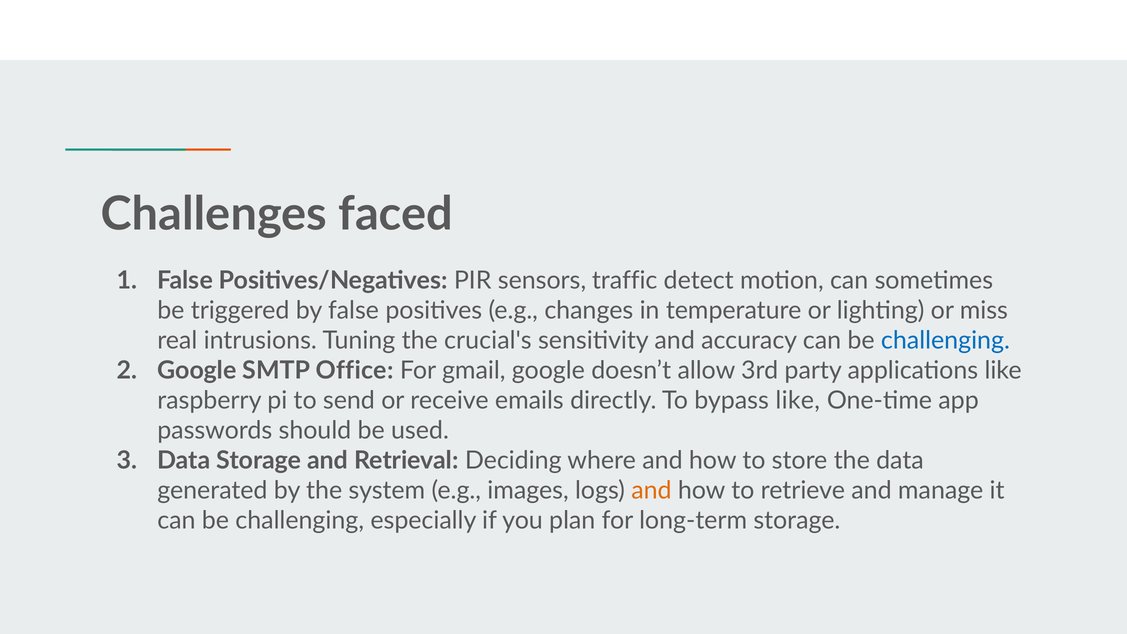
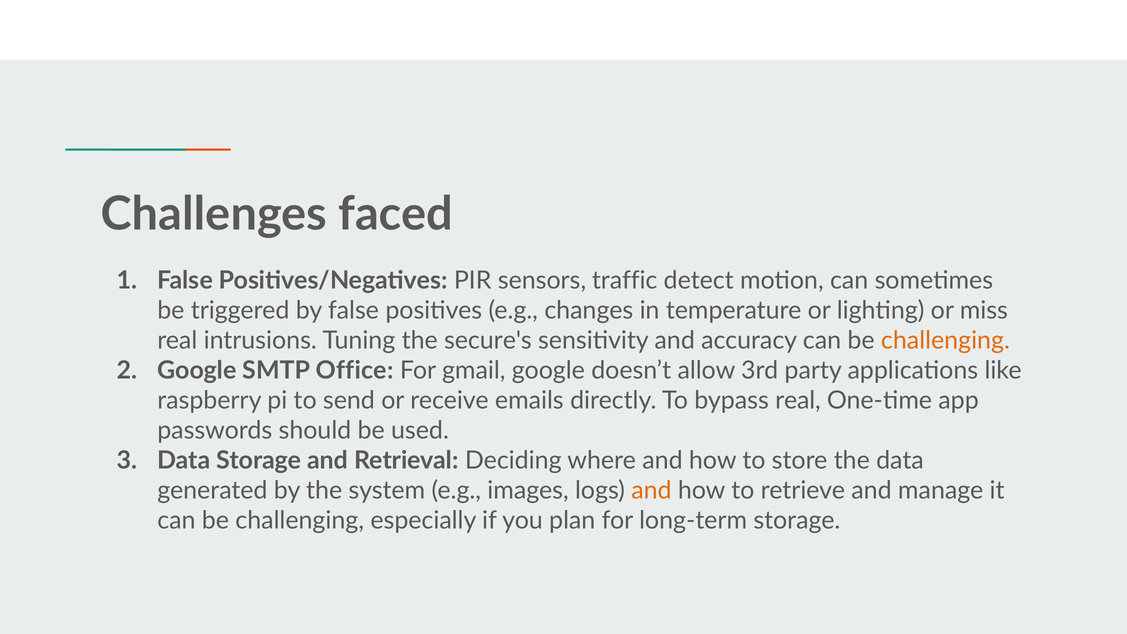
crucial's: crucial's -> secure's
challenging at (945, 340) colour: blue -> orange
bypass like: like -> real
